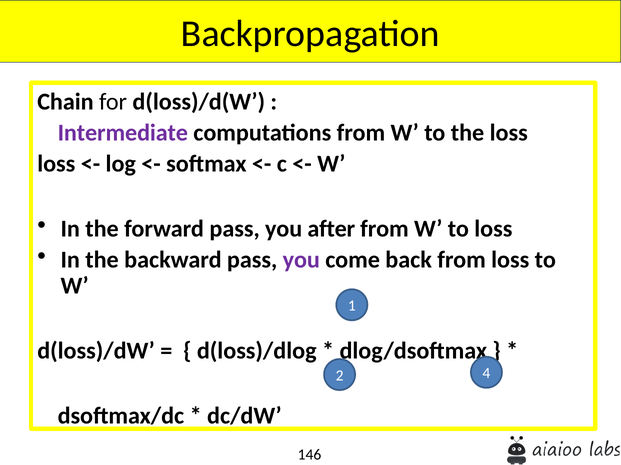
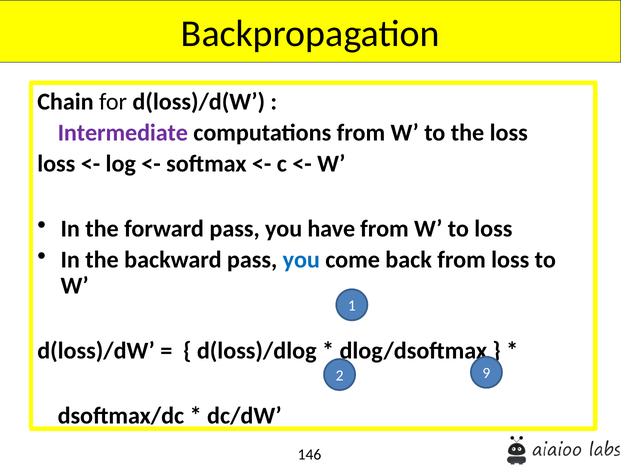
after: after -> have
you at (301, 260) colour: purple -> blue
4: 4 -> 9
